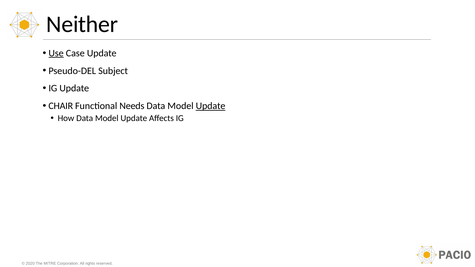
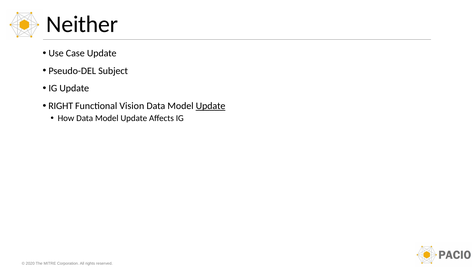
Use underline: present -> none
CHAIR: CHAIR -> RIGHT
Needs: Needs -> Vision
